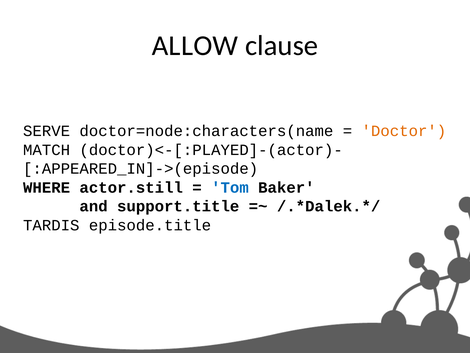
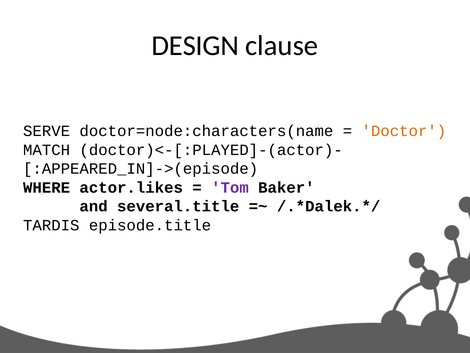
ALLOW: ALLOW -> DESIGN
actor.still: actor.still -> actor.likes
Tom colour: blue -> purple
support.title: support.title -> several.title
